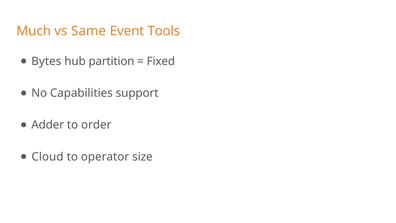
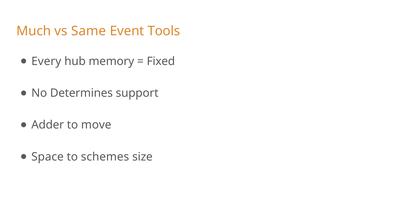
Bytes: Bytes -> Every
partition: partition -> memory
Capabilities: Capabilities -> Determines
order: order -> move
Cloud: Cloud -> Space
operator: operator -> schemes
